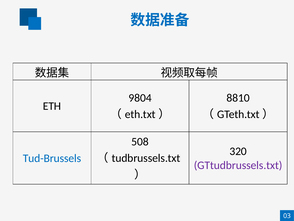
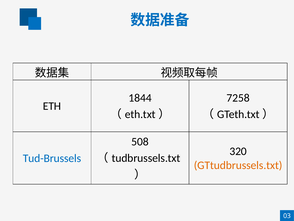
9804: 9804 -> 1844
8810: 8810 -> 7258
GTtudbrussels.txt colour: purple -> orange
